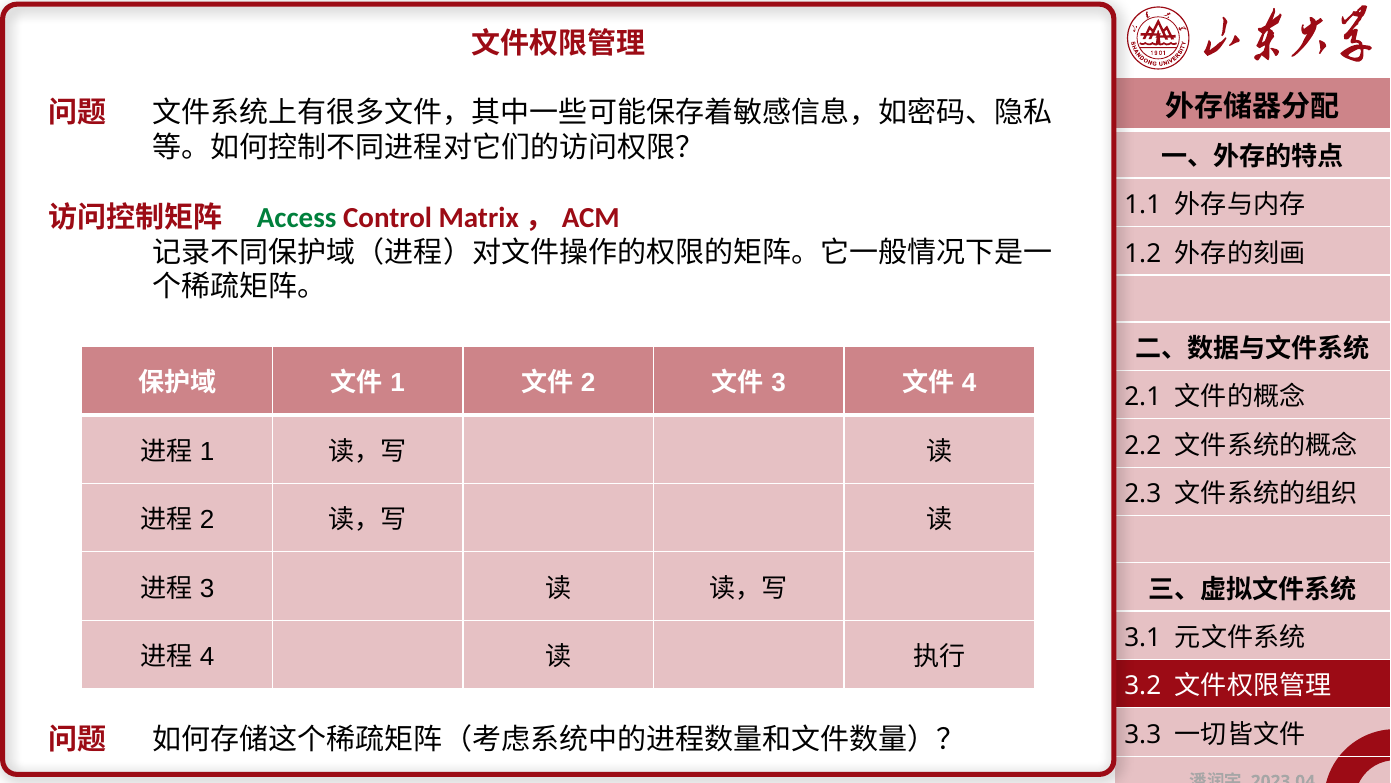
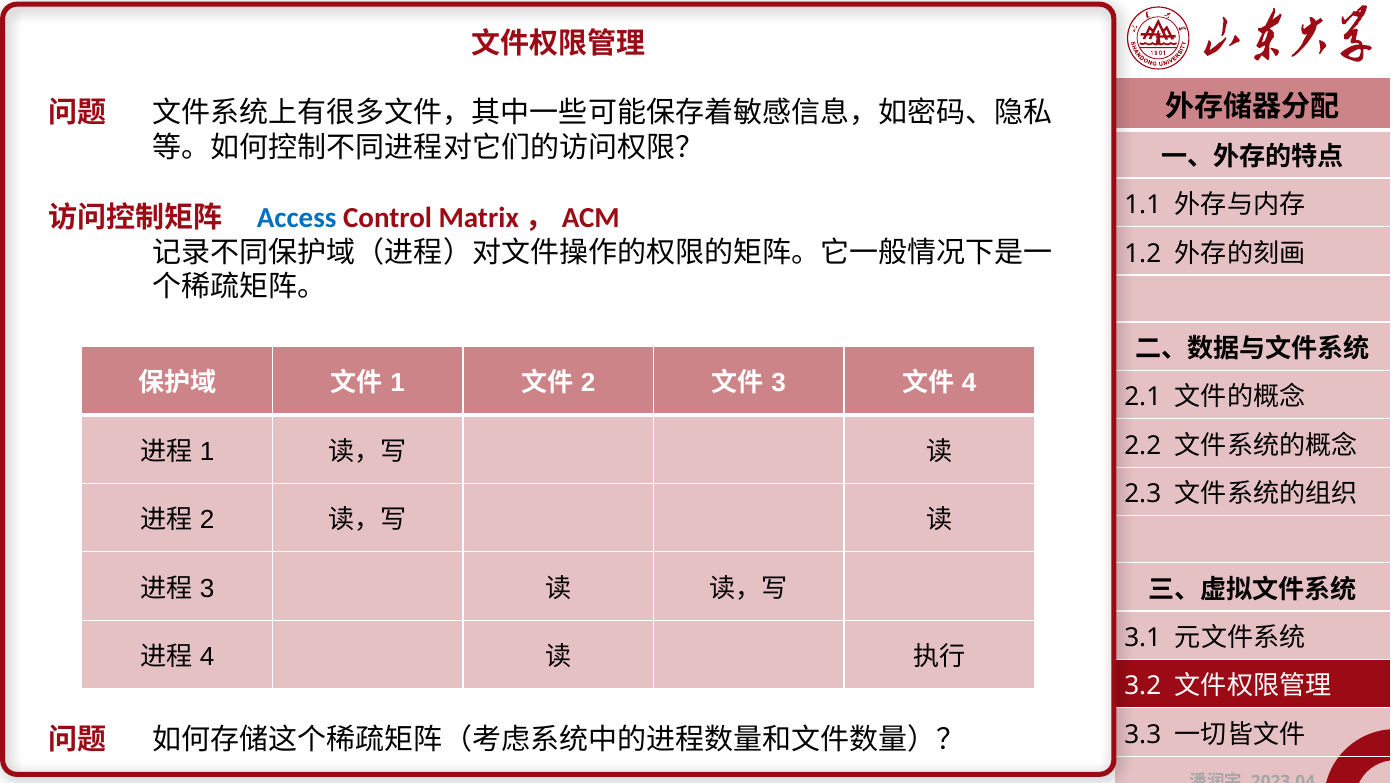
Access colour: green -> blue
